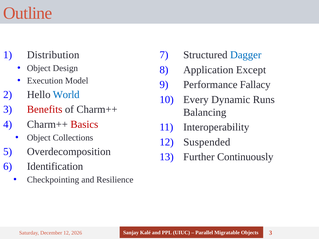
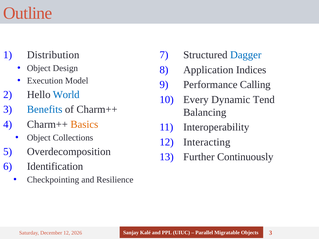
Except: Except -> Indices
Fallacy: Fallacy -> Calling
Runs: Runs -> Tend
Benefits colour: red -> blue
Basics colour: red -> orange
Suspended: Suspended -> Interacting
